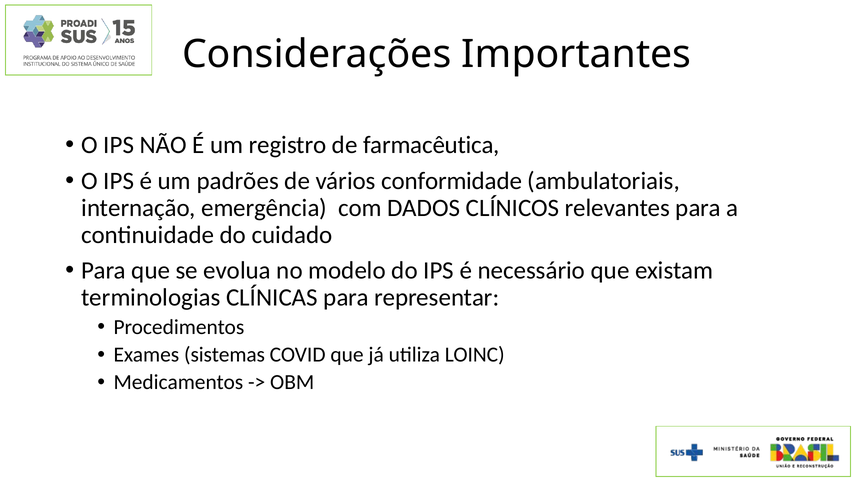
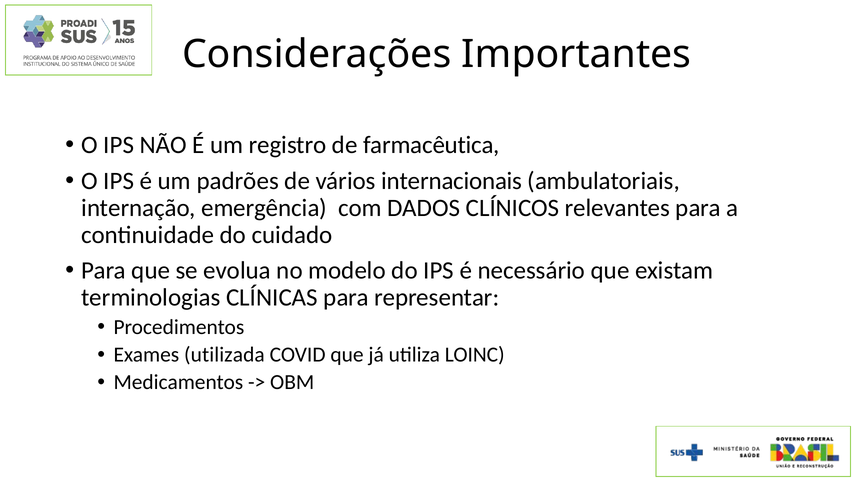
conformidade: conformidade -> internacionais
sistemas: sistemas -> utilizada
